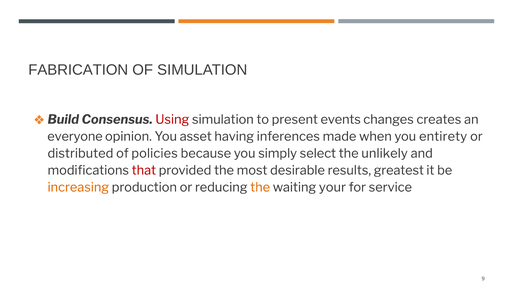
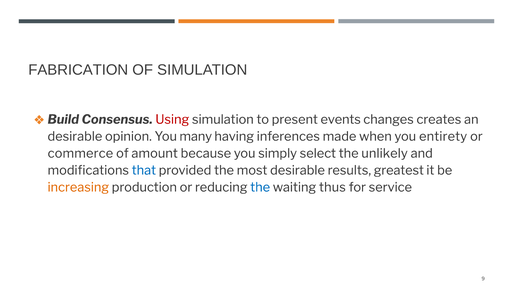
everyone at (75, 136): everyone -> desirable
asset: asset -> many
distributed: distributed -> commerce
policies: policies -> amount
that colour: red -> blue
the at (260, 187) colour: orange -> blue
your: your -> thus
